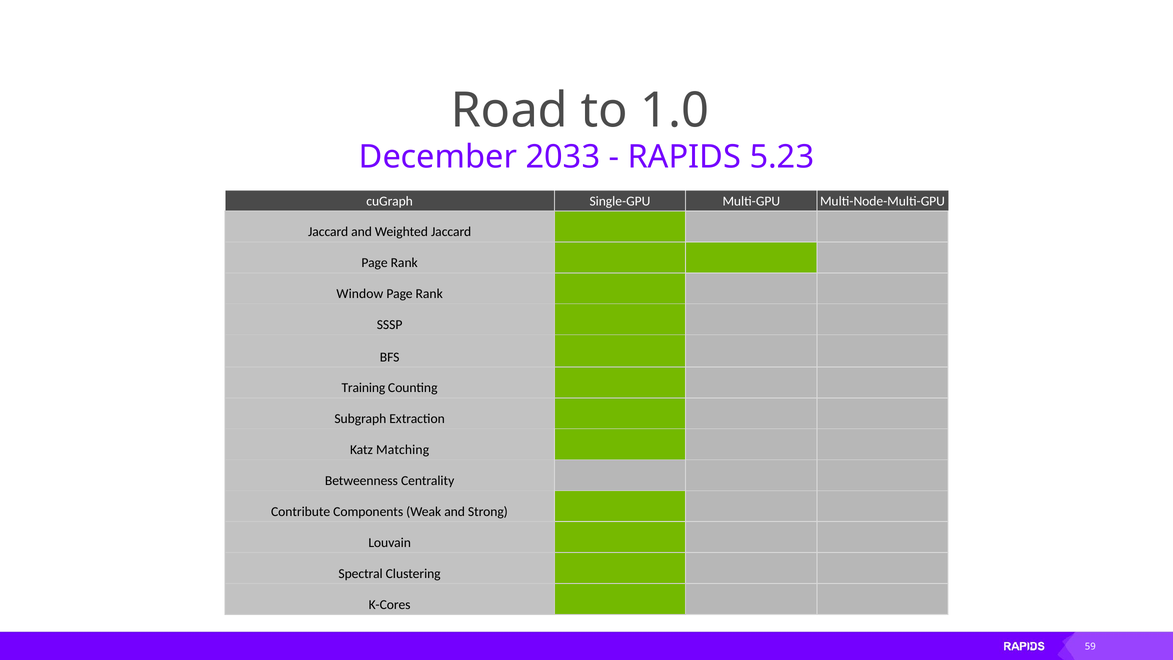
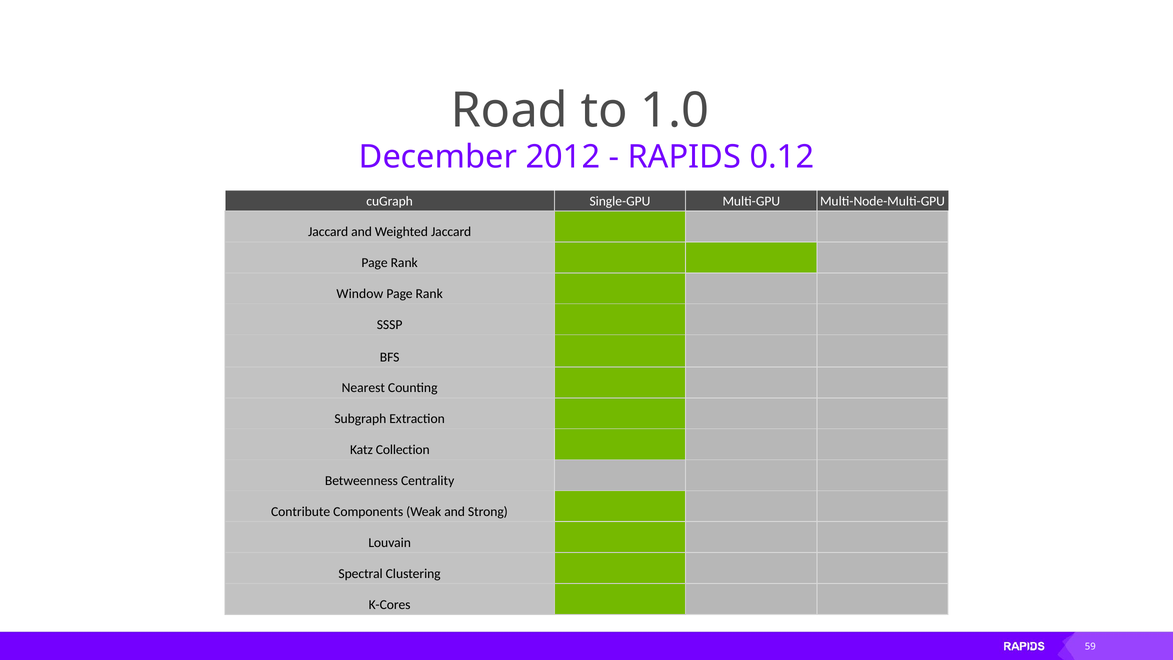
2033: 2033 -> 2012
5.23: 5.23 -> 0.12
Training: Training -> Nearest
Matching: Matching -> Collection
